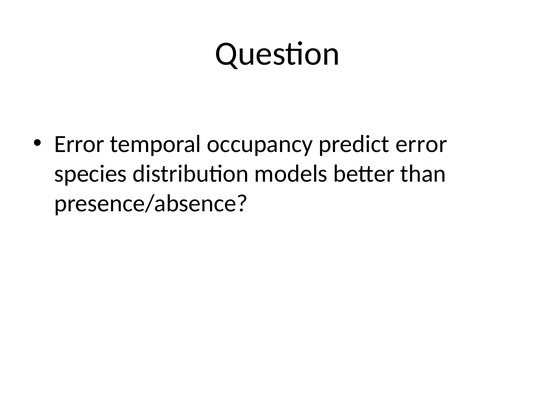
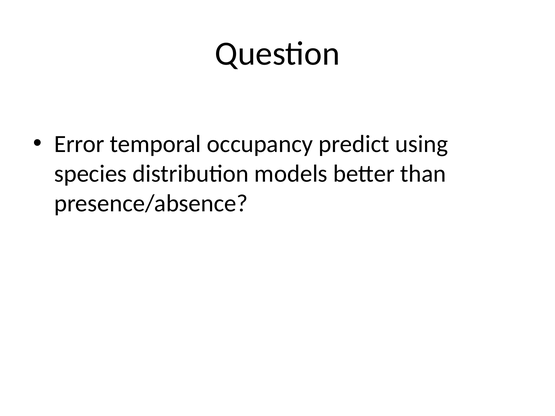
predict error: error -> using
